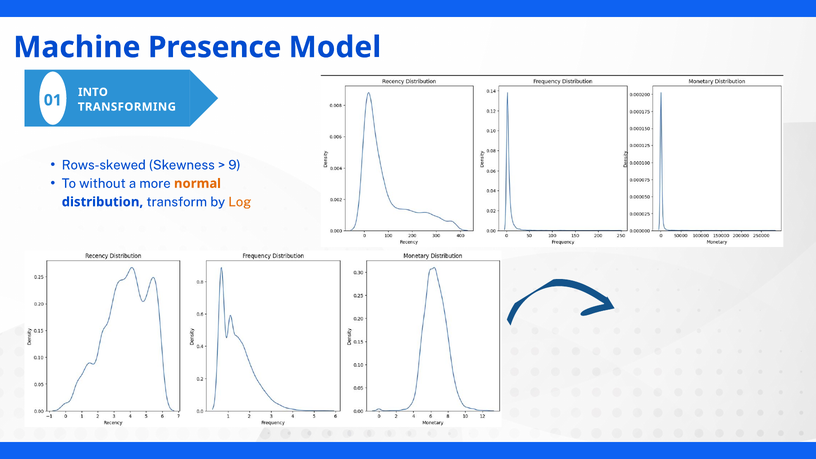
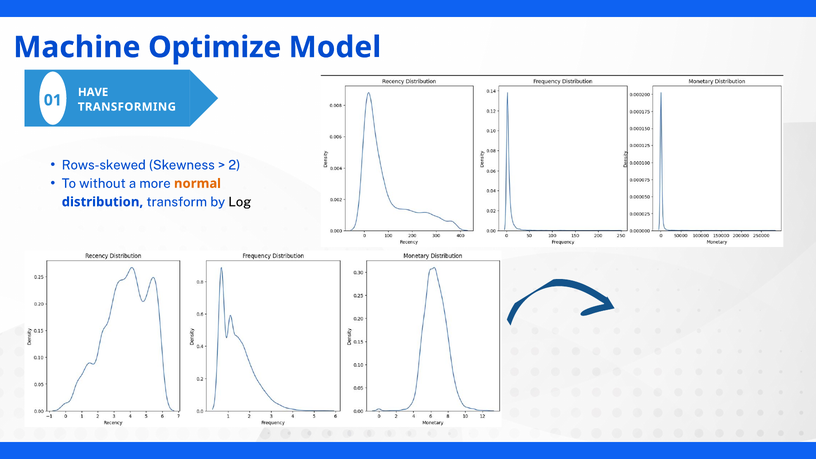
Presence: Presence -> Optimize
INTO: INTO -> HAVE
9: 9 -> 2
Log colour: orange -> black
